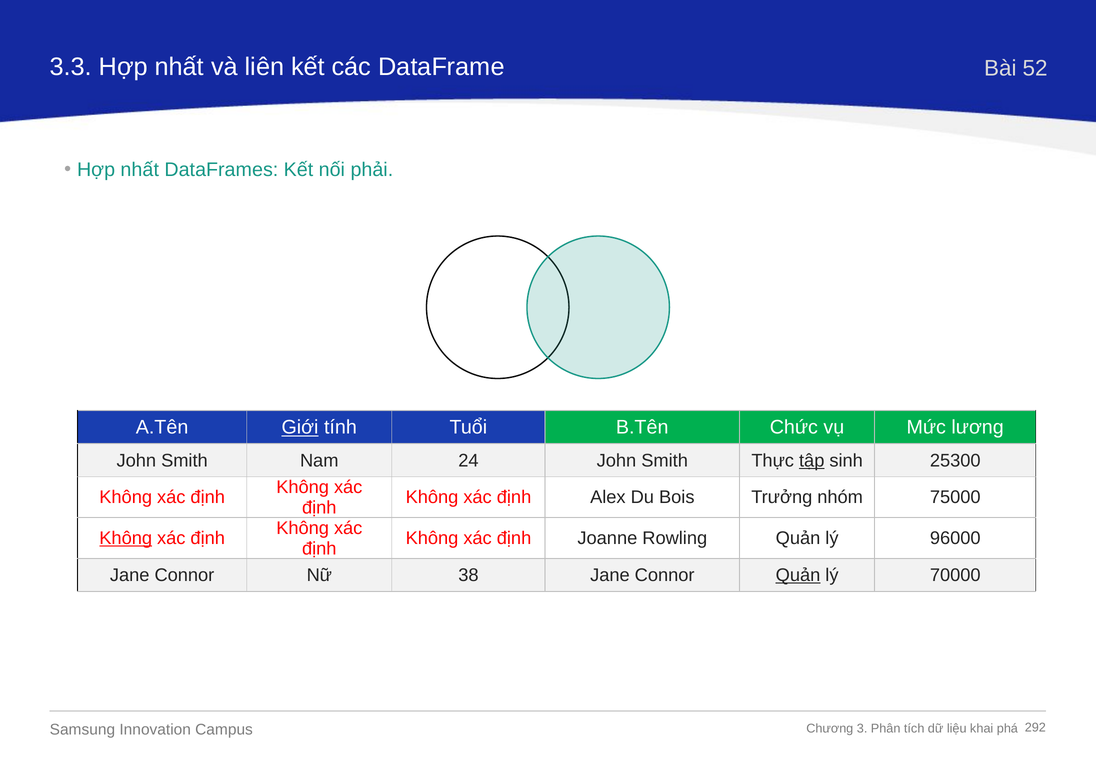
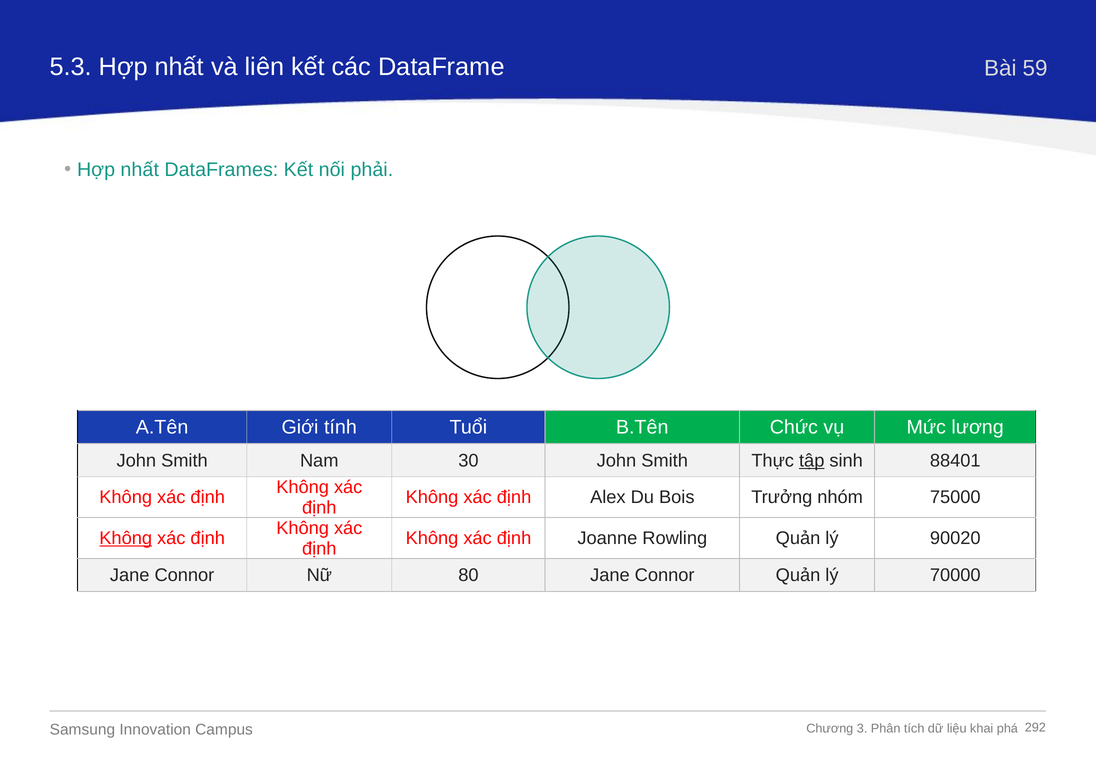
3.3: 3.3 -> 5.3
52: 52 -> 59
Giới underline: present -> none
24: 24 -> 30
25300: 25300 -> 88401
96000: 96000 -> 90020
38: 38 -> 80
Quản at (798, 575) underline: present -> none
